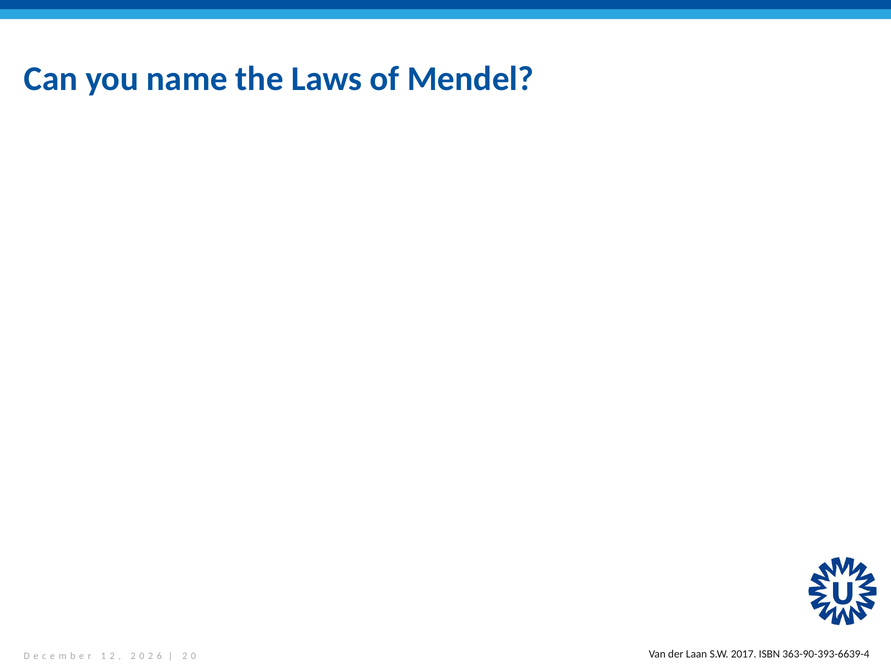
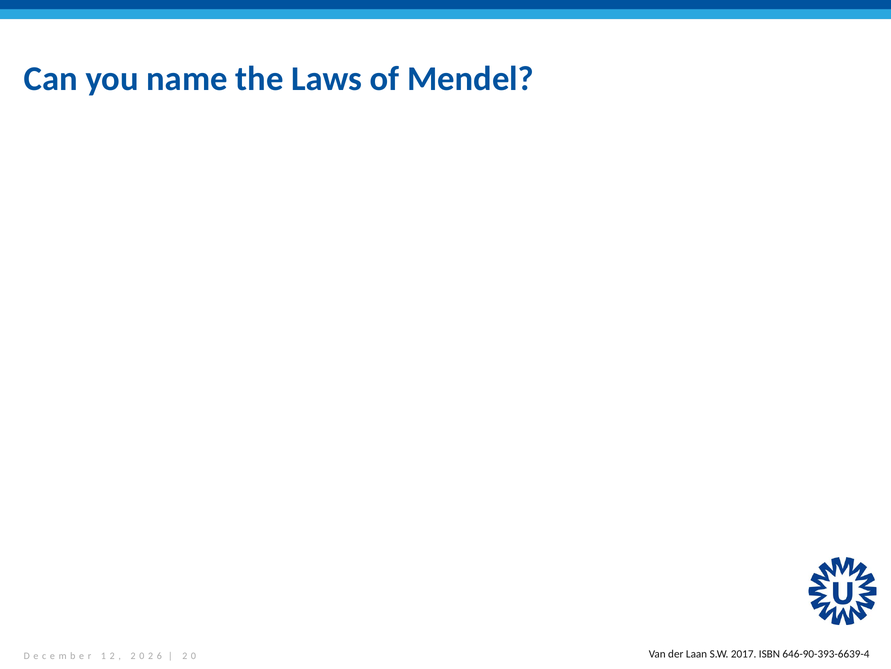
363-90-393-6639-4: 363-90-393-6639-4 -> 646-90-393-6639-4
